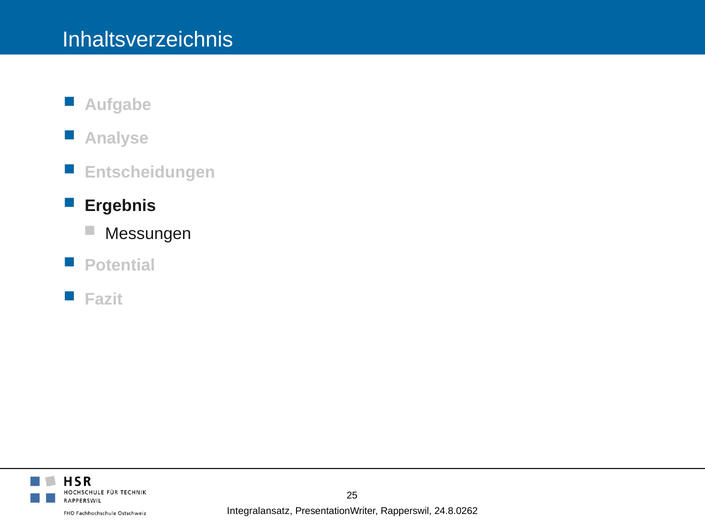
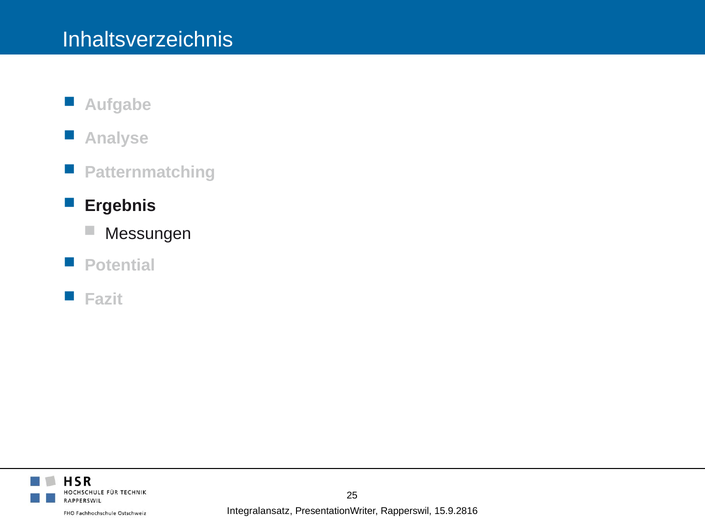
Entscheidungen: Entscheidungen -> Patternmatching
24.8.0262: 24.8.0262 -> 15.9.2816
